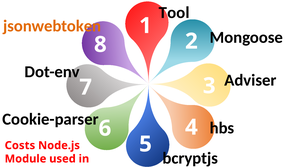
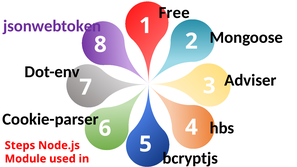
Tool: Tool -> Free
jsonwebtoken colour: orange -> purple
Costs: Costs -> Steps
